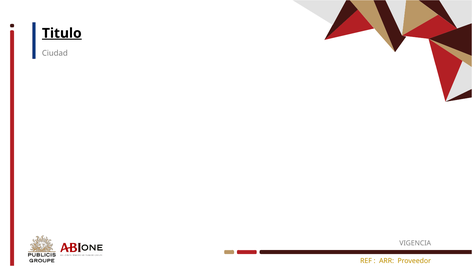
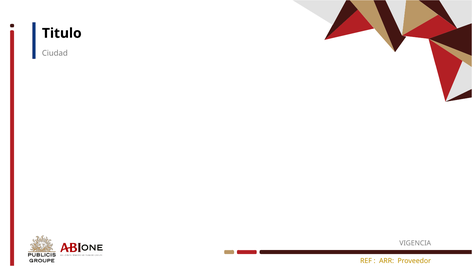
Titulo underline: present -> none
